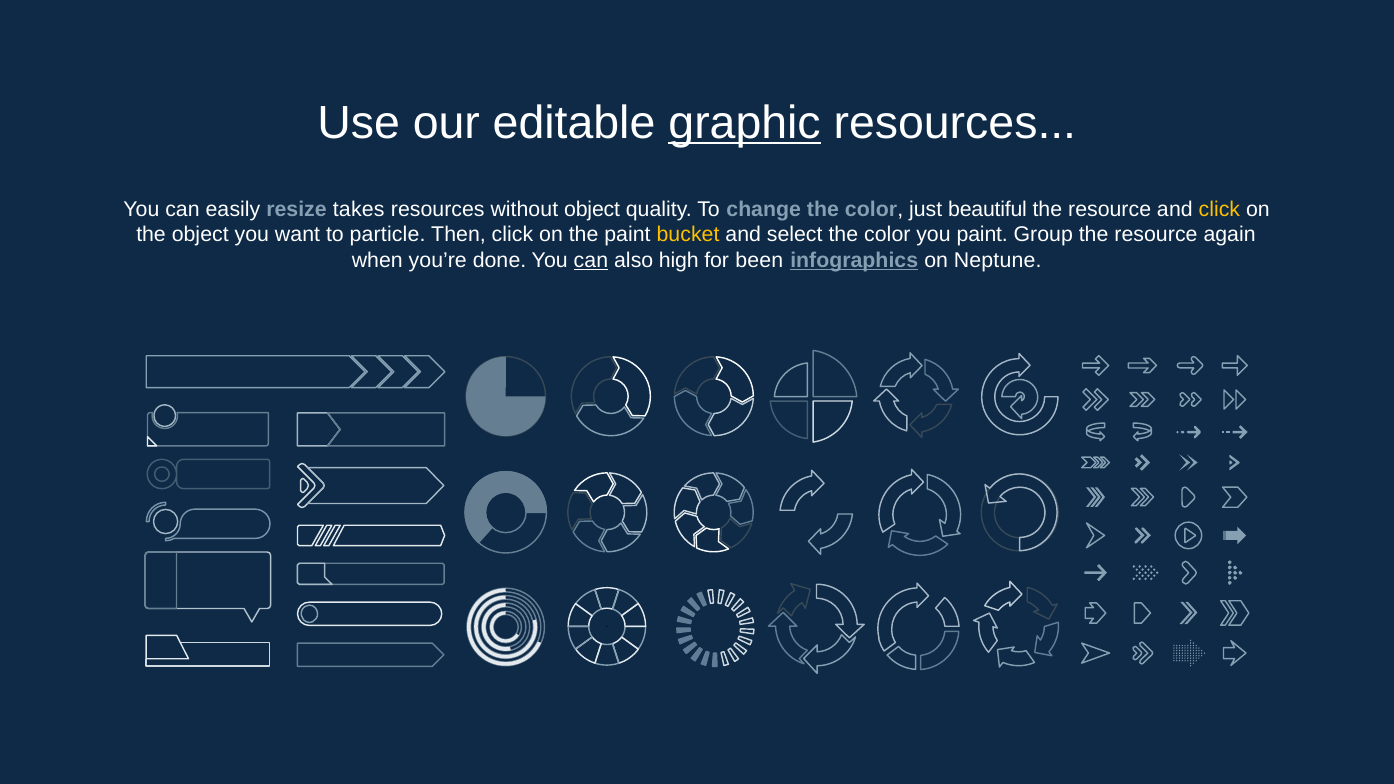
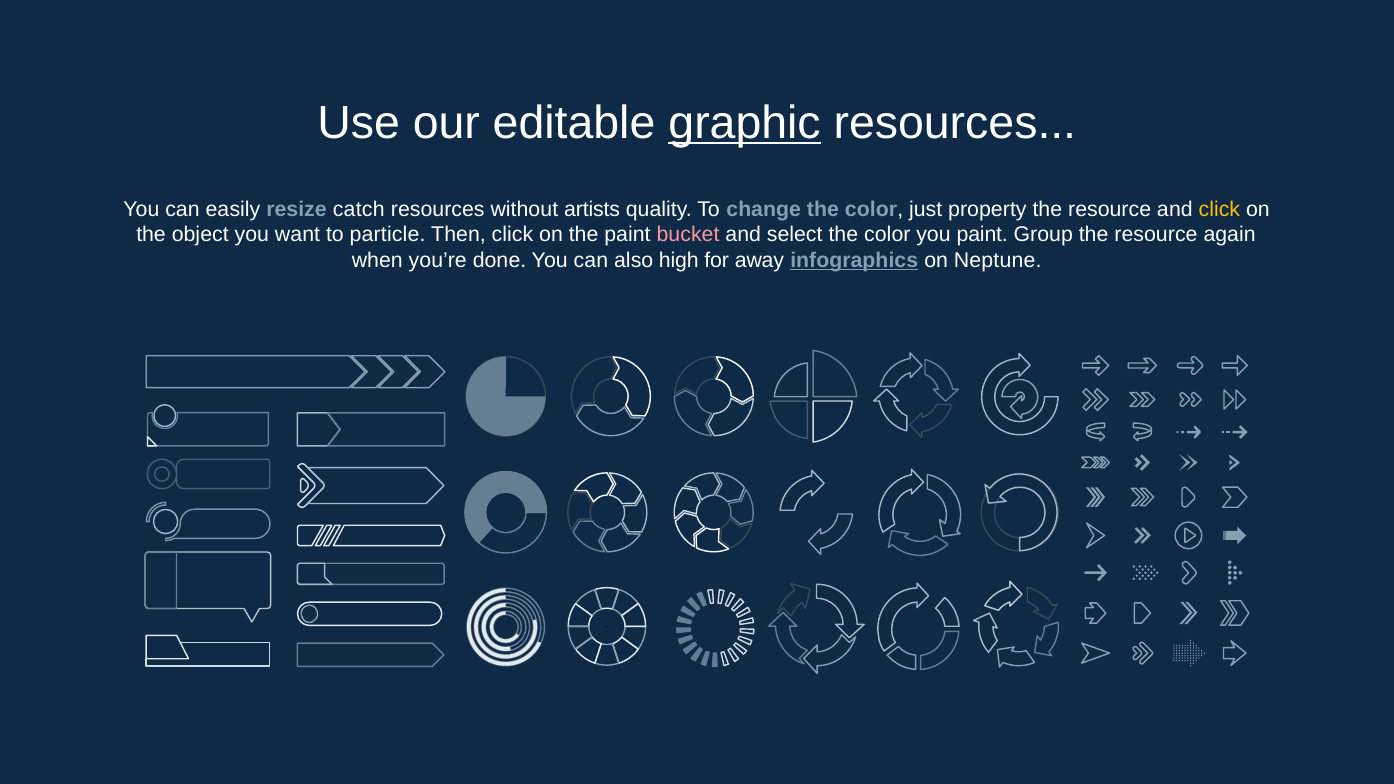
takes: takes -> catch
without object: object -> artists
beautiful: beautiful -> property
bucket colour: yellow -> pink
can at (591, 260) underline: present -> none
been: been -> away
